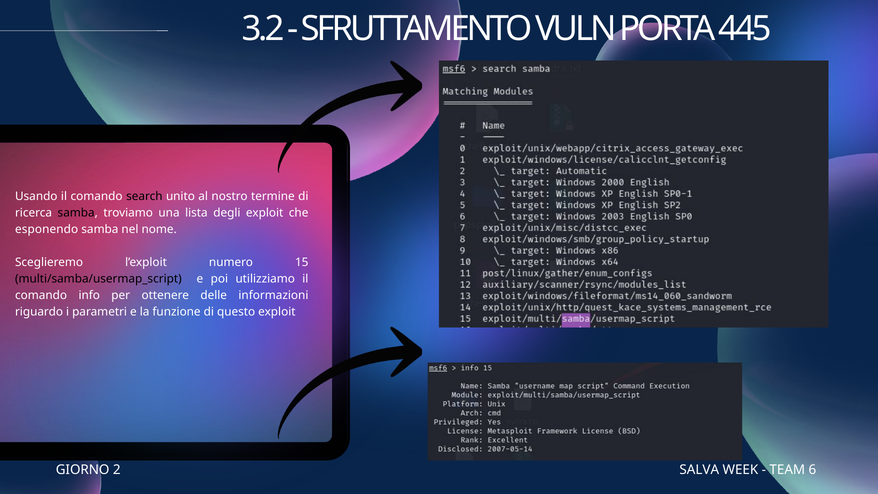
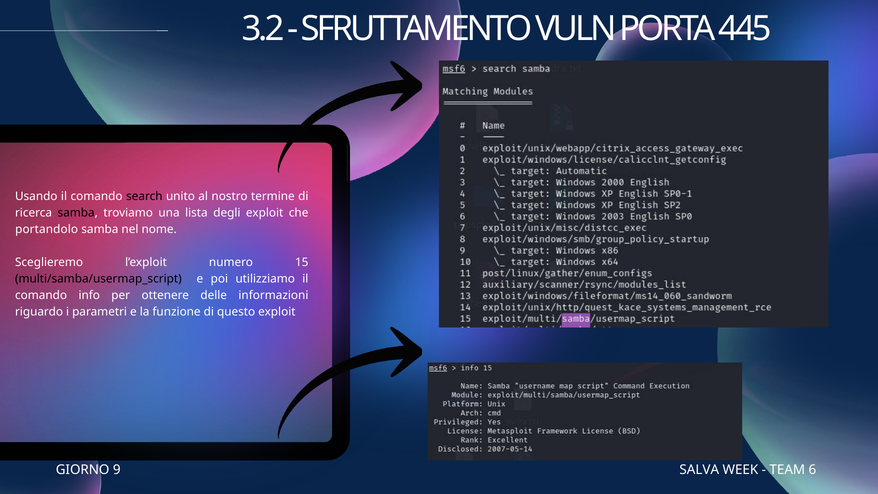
esponendo: esponendo -> portandolo
2: 2 -> 9
